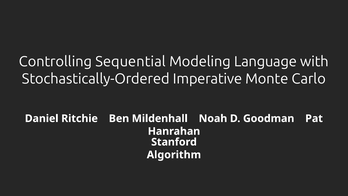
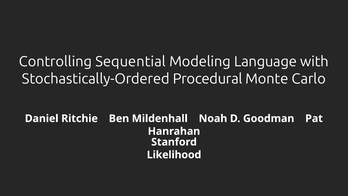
Imperative: Imperative -> Procedural
Algorithm: Algorithm -> Likelihood
